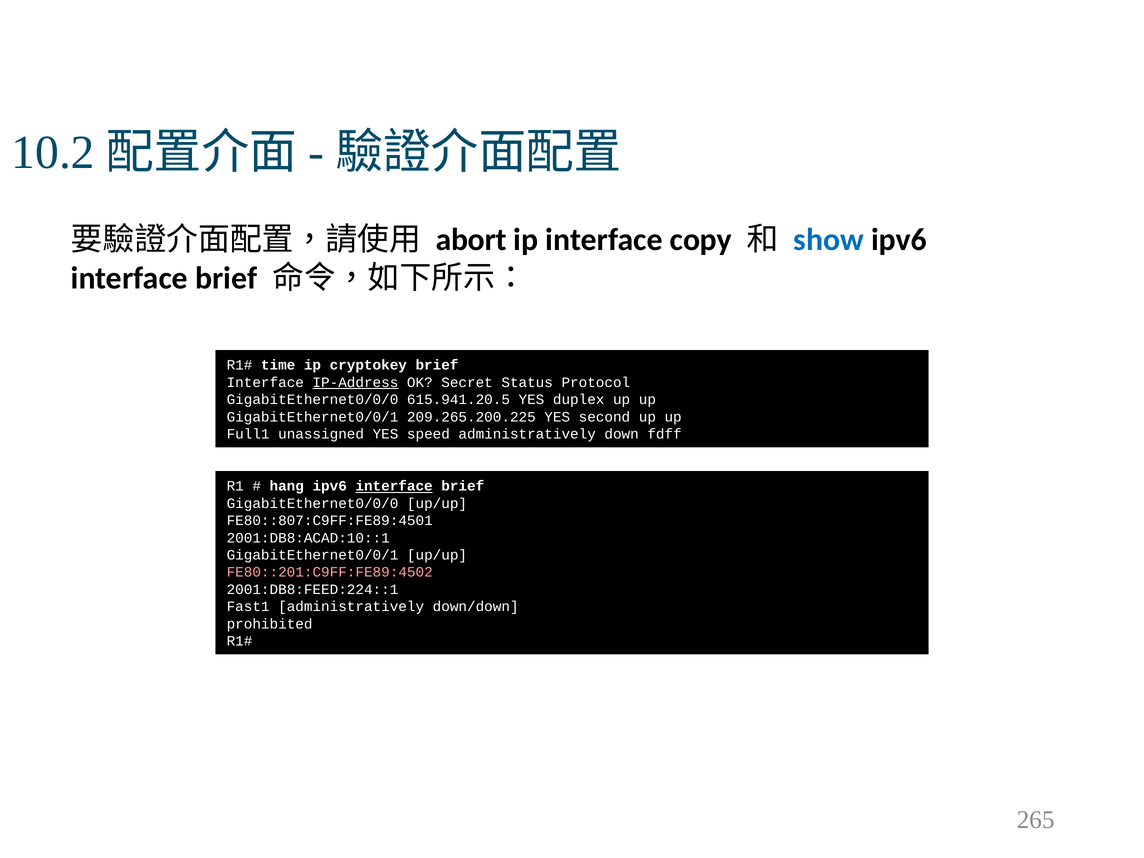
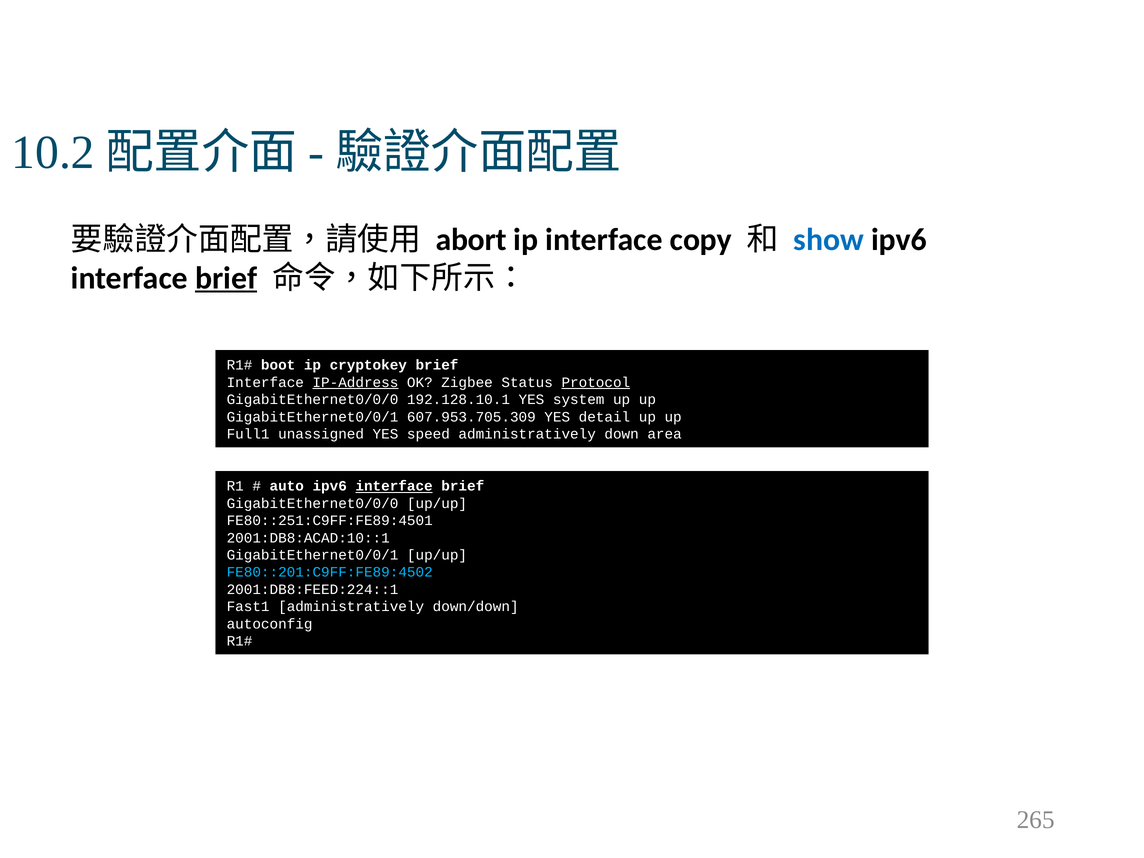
brief at (226, 278) underline: none -> present
time: time -> boot
Secret: Secret -> Zigbee
Protocol underline: none -> present
615.941.20.5: 615.941.20.5 -> 192.128.10.1
duplex: duplex -> system
209.265.200.225: 209.265.200.225 -> 607.953.705.309
second: second -> detail
fdff: fdff -> area
hang: hang -> auto
FE80::807:C9FF:FE89:4501: FE80::807:C9FF:FE89:4501 -> FE80::251:C9FF:FE89:4501
FE80::201:C9FF:FE89:4502 colour: pink -> light blue
prohibited: prohibited -> autoconfig
